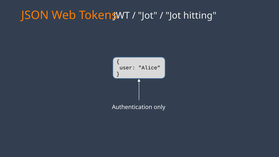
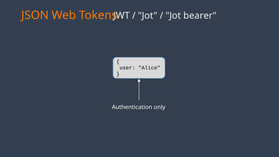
hitting: hitting -> bearer
